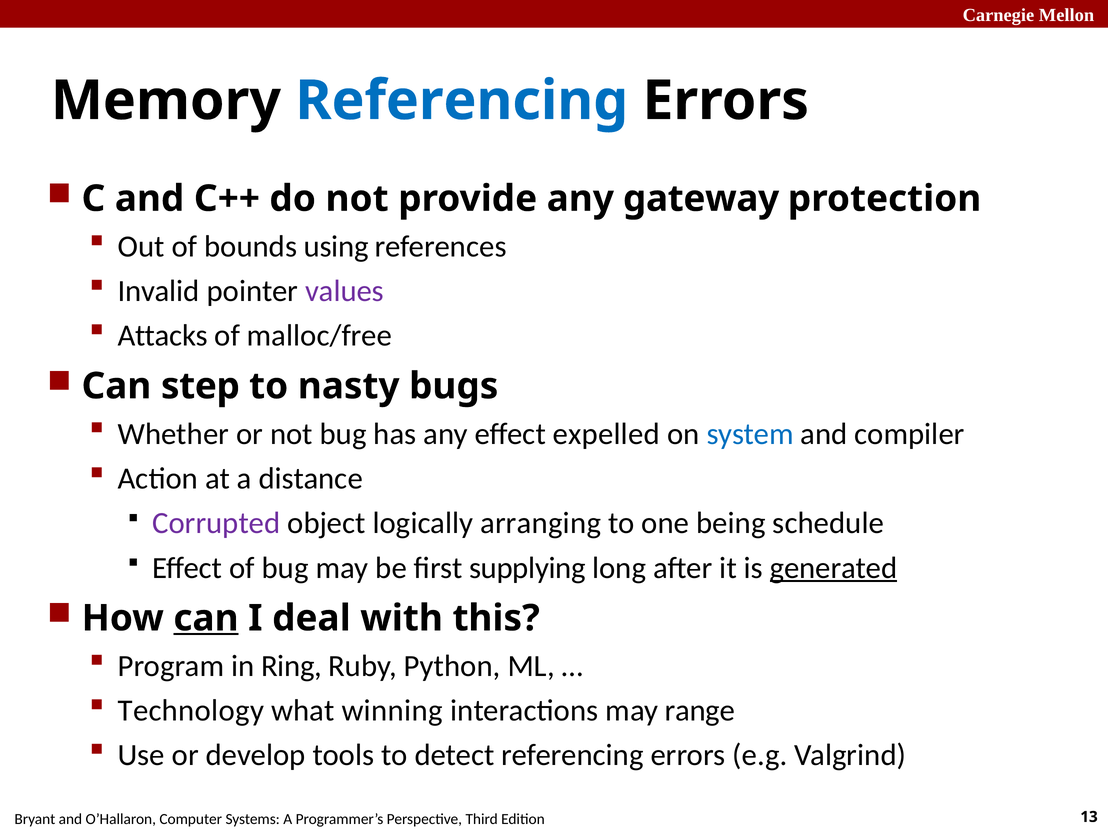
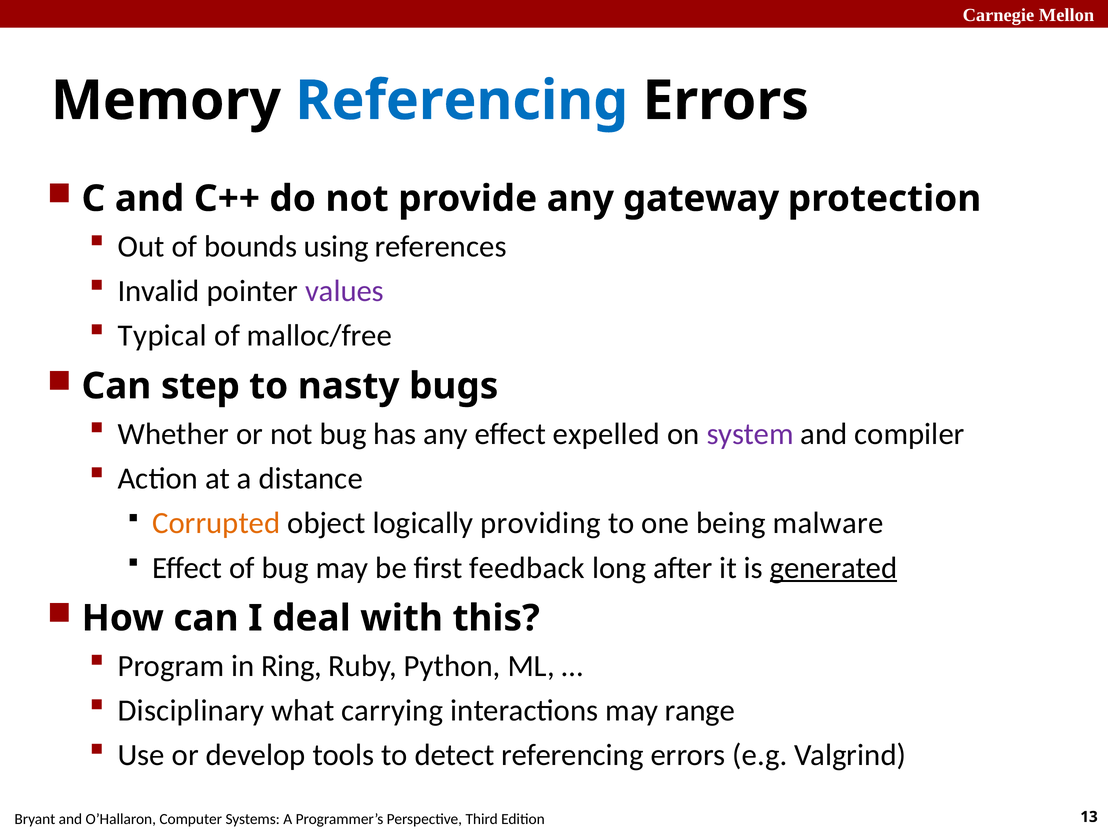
Attacks: Attacks -> Typical
system colour: blue -> purple
Corrupted colour: purple -> orange
arranging: arranging -> providing
schedule: schedule -> malware
supplying: supplying -> feedback
can at (206, 618) underline: present -> none
Technology: Technology -> Disciplinary
winning: winning -> carrying
